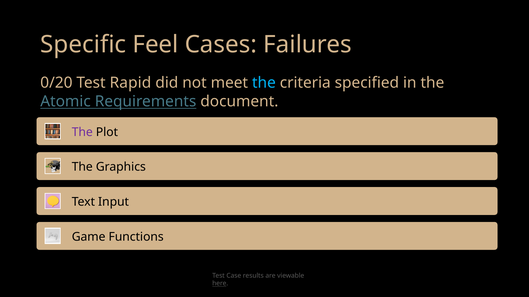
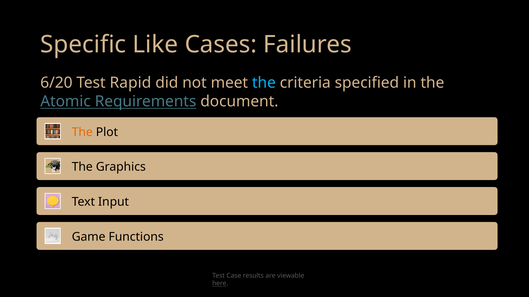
Feel: Feel -> Like
0/20: 0/20 -> 6/20
The at (82, 132) colour: purple -> orange
